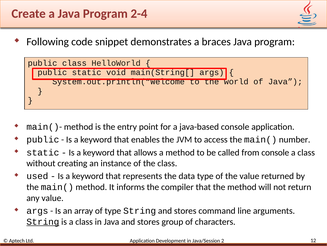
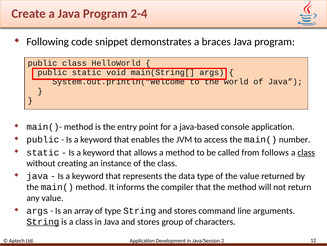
from console: console -> follows
class at (306, 152) underline: none -> present
used at (37, 176): used -> java
